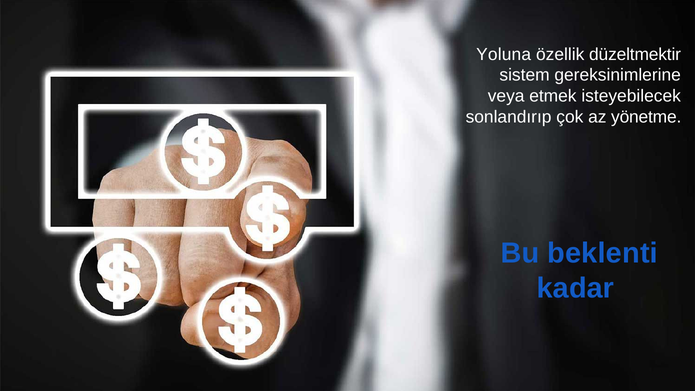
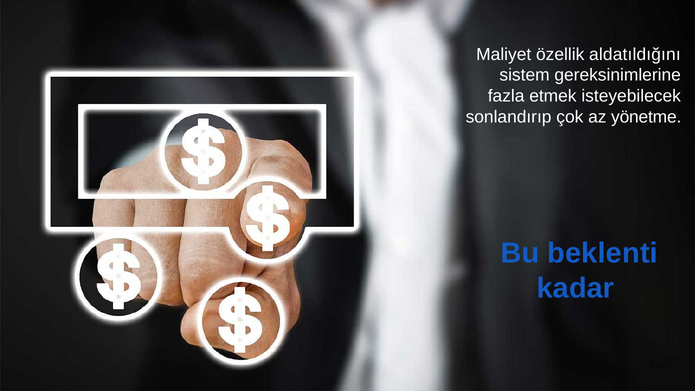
Yoluna: Yoluna -> Maliyet
düzeltmektir: düzeltmektir -> aldatıldığını
veya: veya -> fazla
